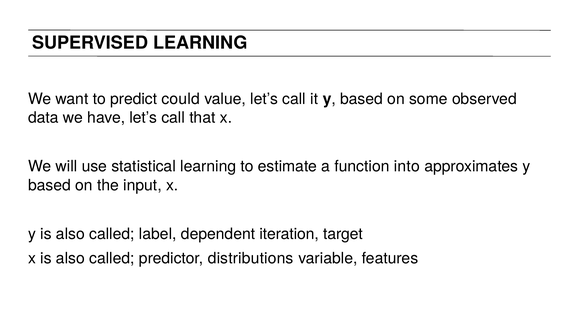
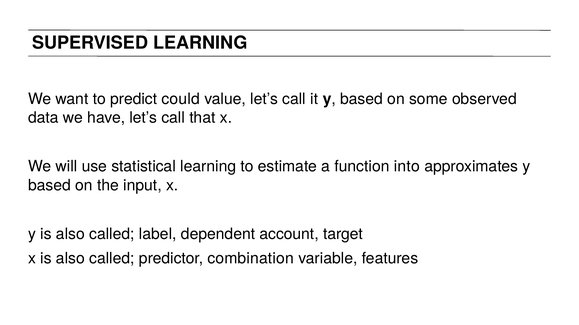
iteration: iteration -> account
distributions: distributions -> combination
